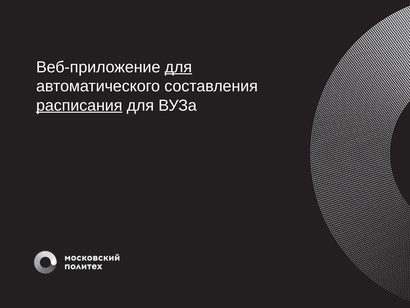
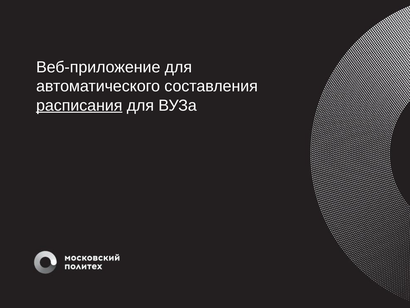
для at (178, 67) underline: present -> none
